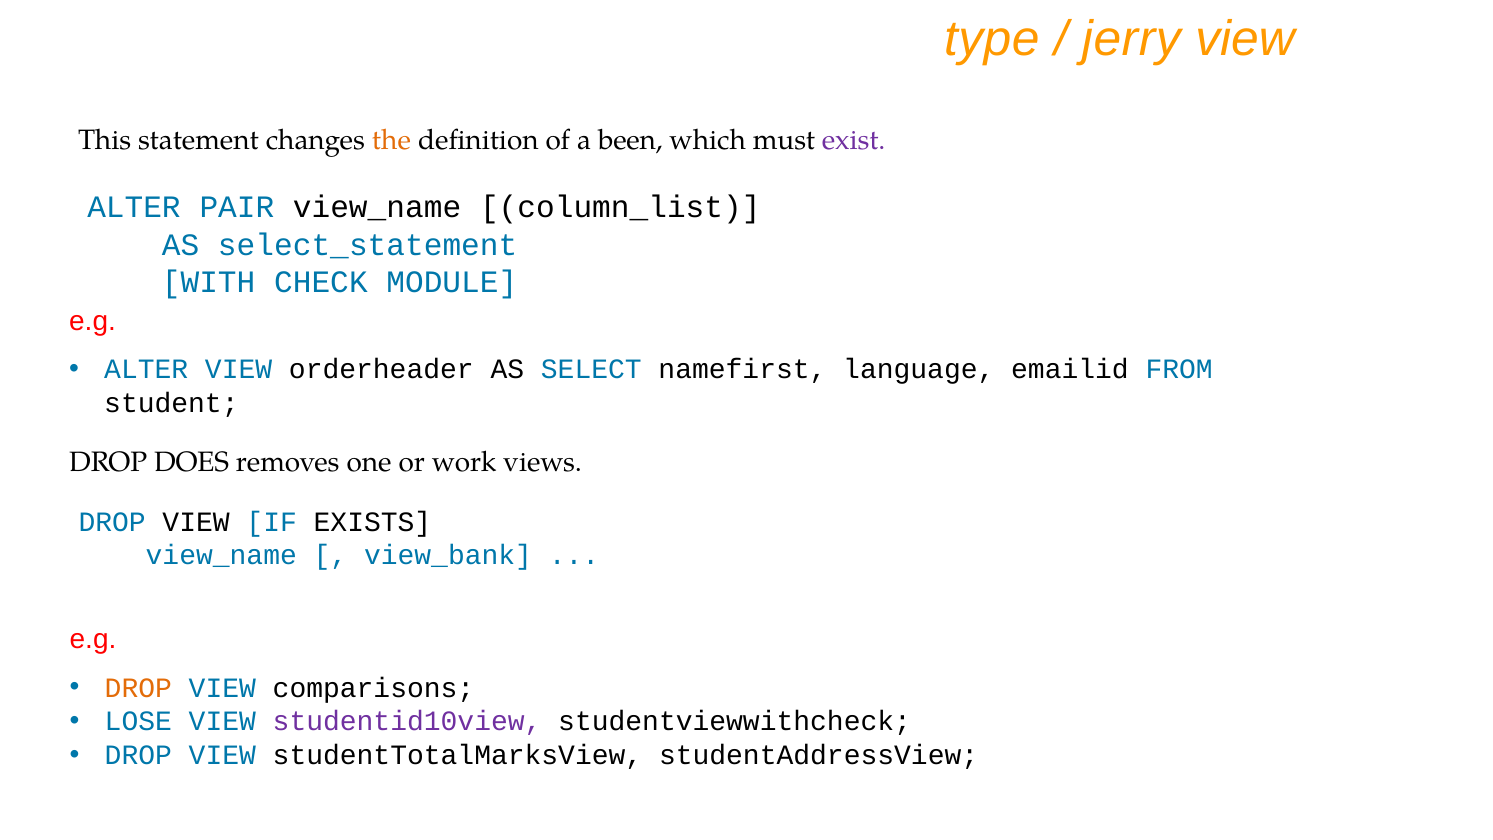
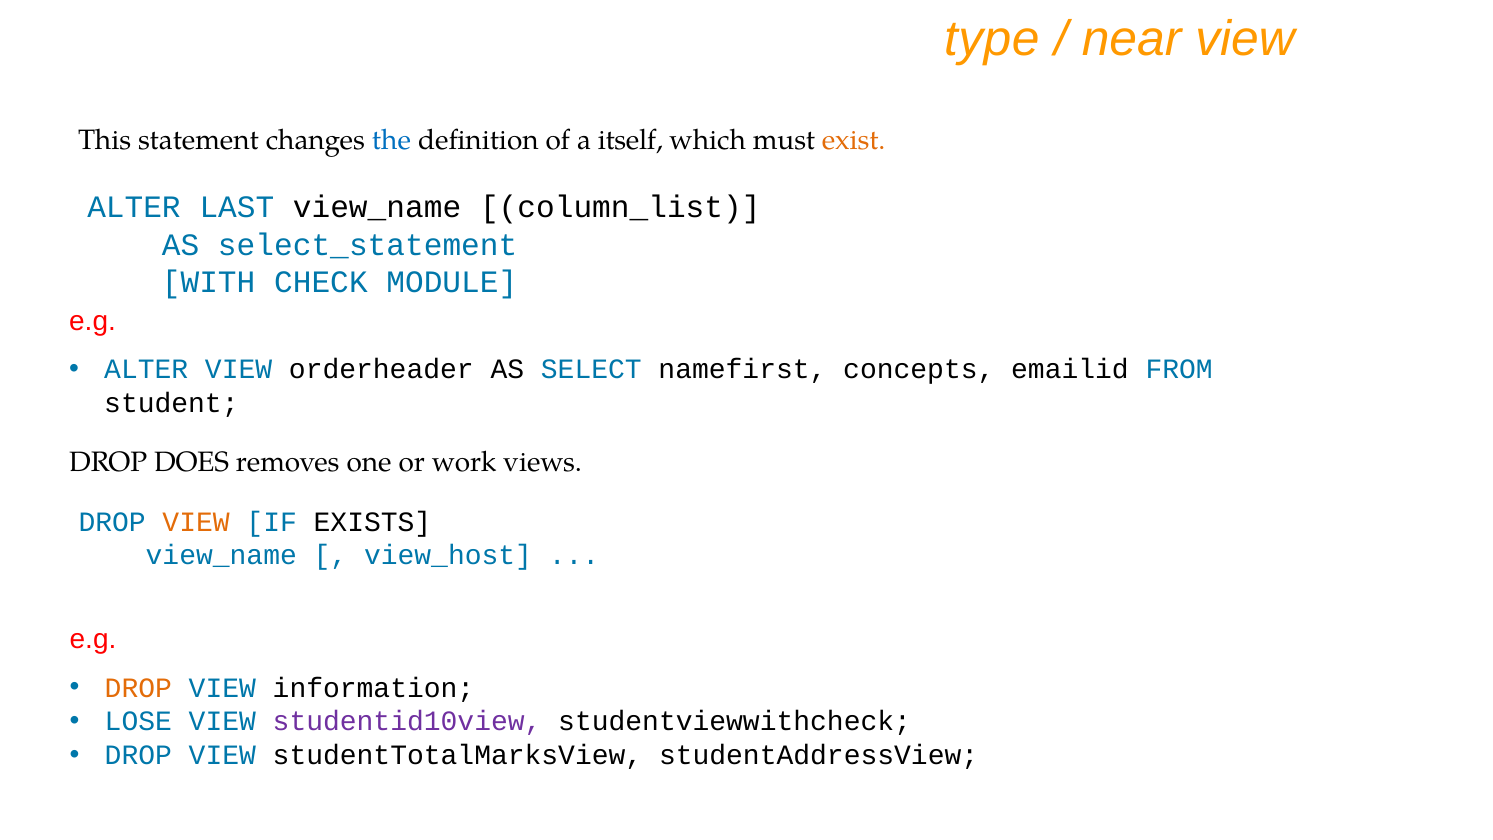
jerry: jerry -> near
the colour: orange -> blue
been: been -> itself
exist colour: purple -> orange
PAIR: PAIR -> LAST
language: language -> concepts
VIEW at (196, 522) colour: black -> orange
view_bank: view_bank -> view_host
comparisons: comparisons -> information
